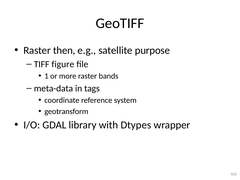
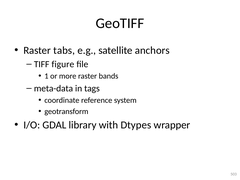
then: then -> tabs
purpose: purpose -> anchors
